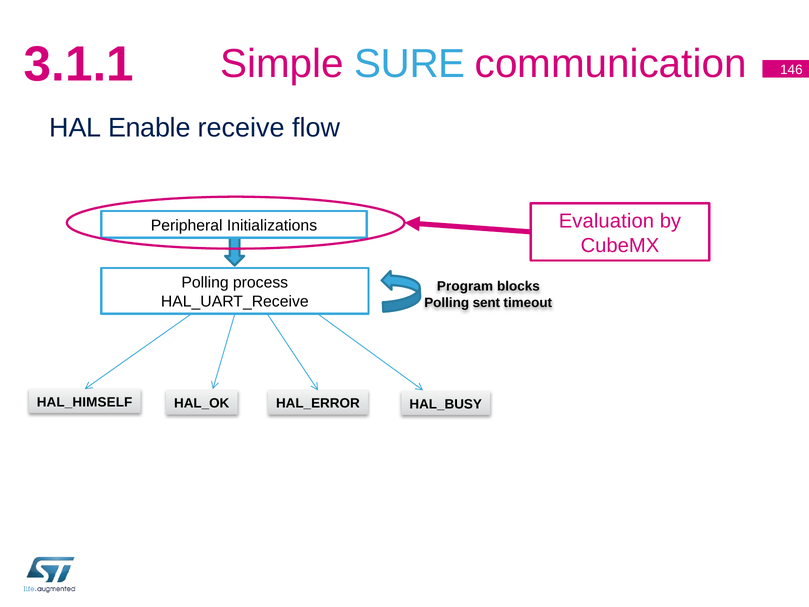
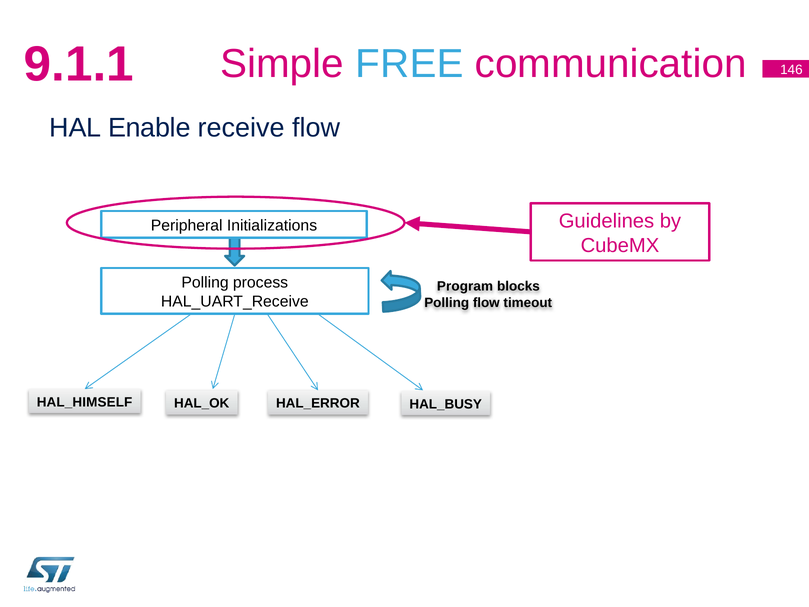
3.1.1: 3.1.1 -> 9.1.1
SURE: SURE -> FREE
Evaluation: Evaluation -> Guidelines
Polling sent: sent -> flow
